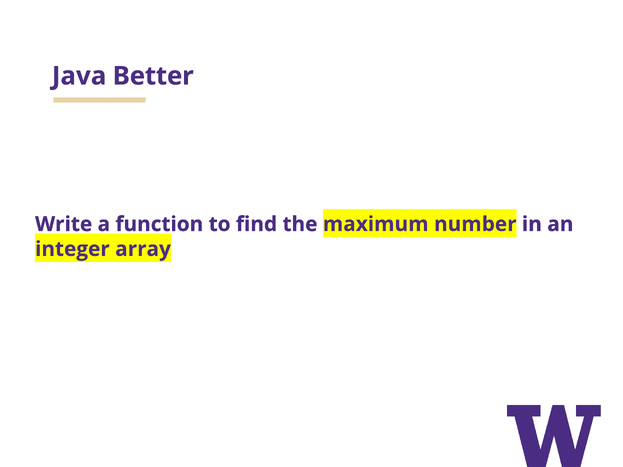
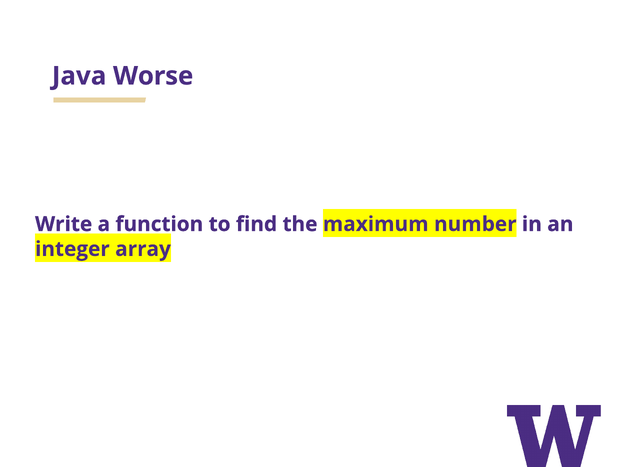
Better: Better -> Worse
